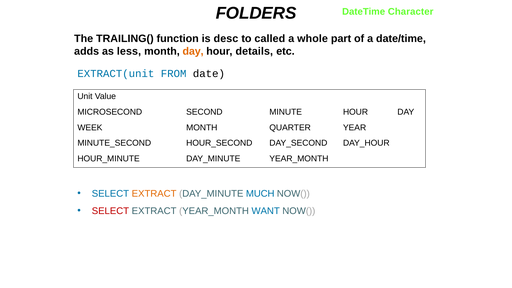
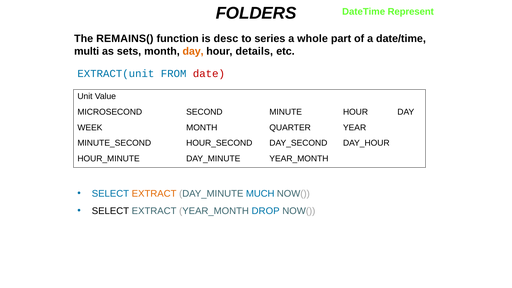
Character: Character -> Represent
TRAILING(: TRAILING( -> REMAINS(
called: called -> series
adds: adds -> multi
less: less -> sets
date colour: black -> red
SELECT at (110, 211) colour: red -> black
WANT: WANT -> DROP
